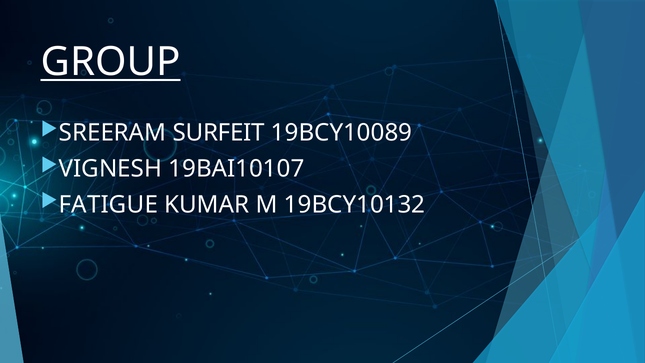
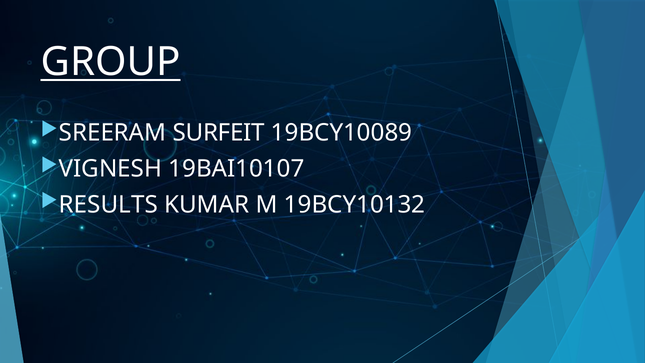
FATIGUE: FATIGUE -> RESULTS
